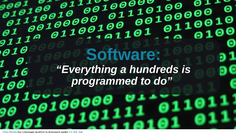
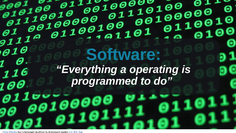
hundreds: hundreds -> operating
